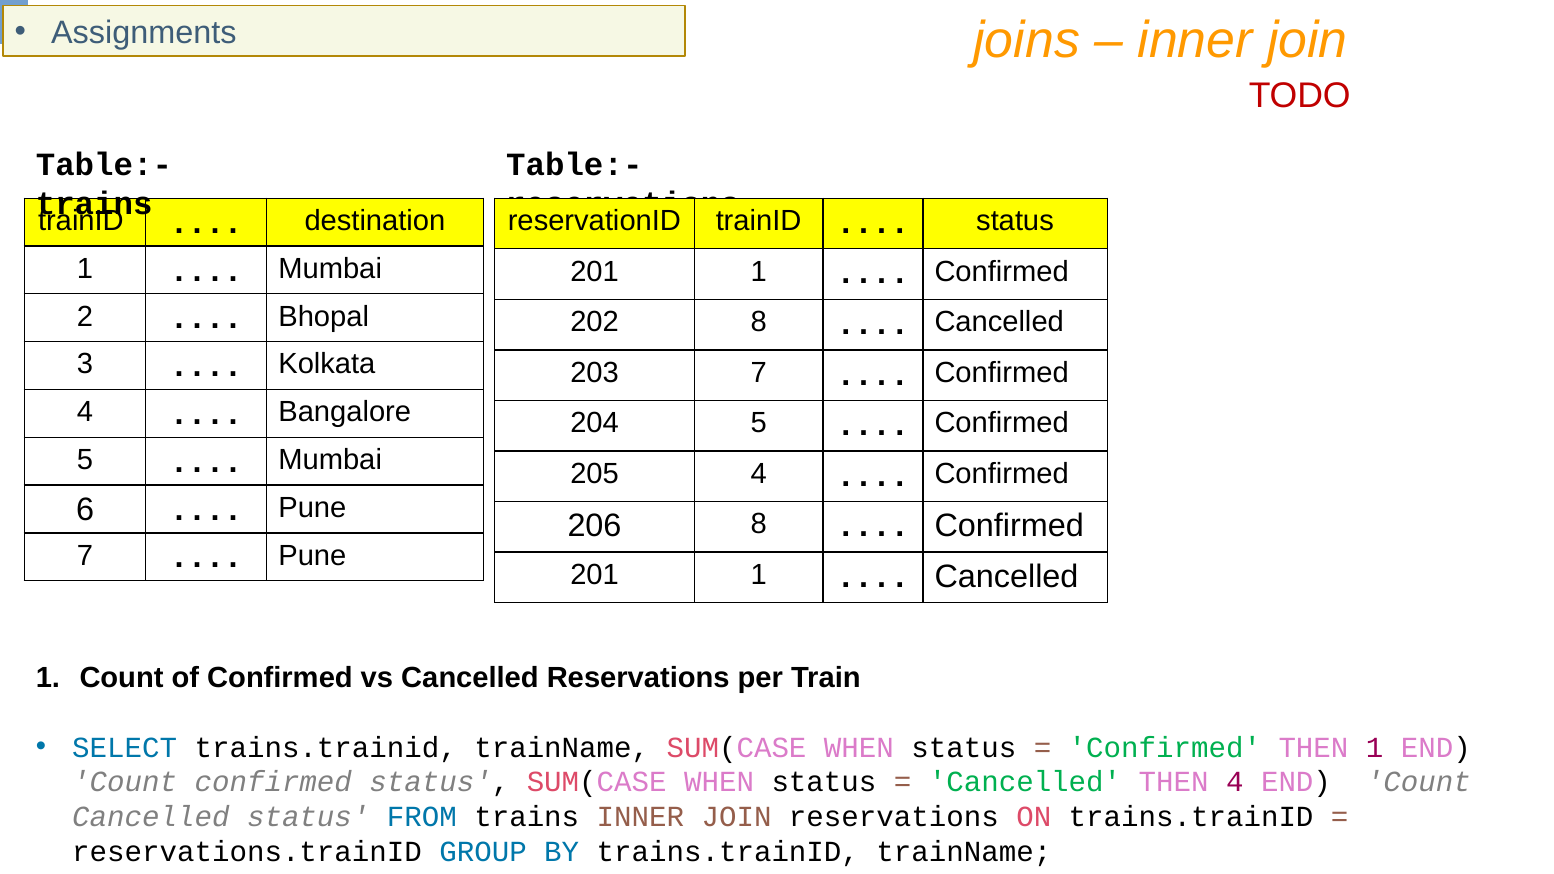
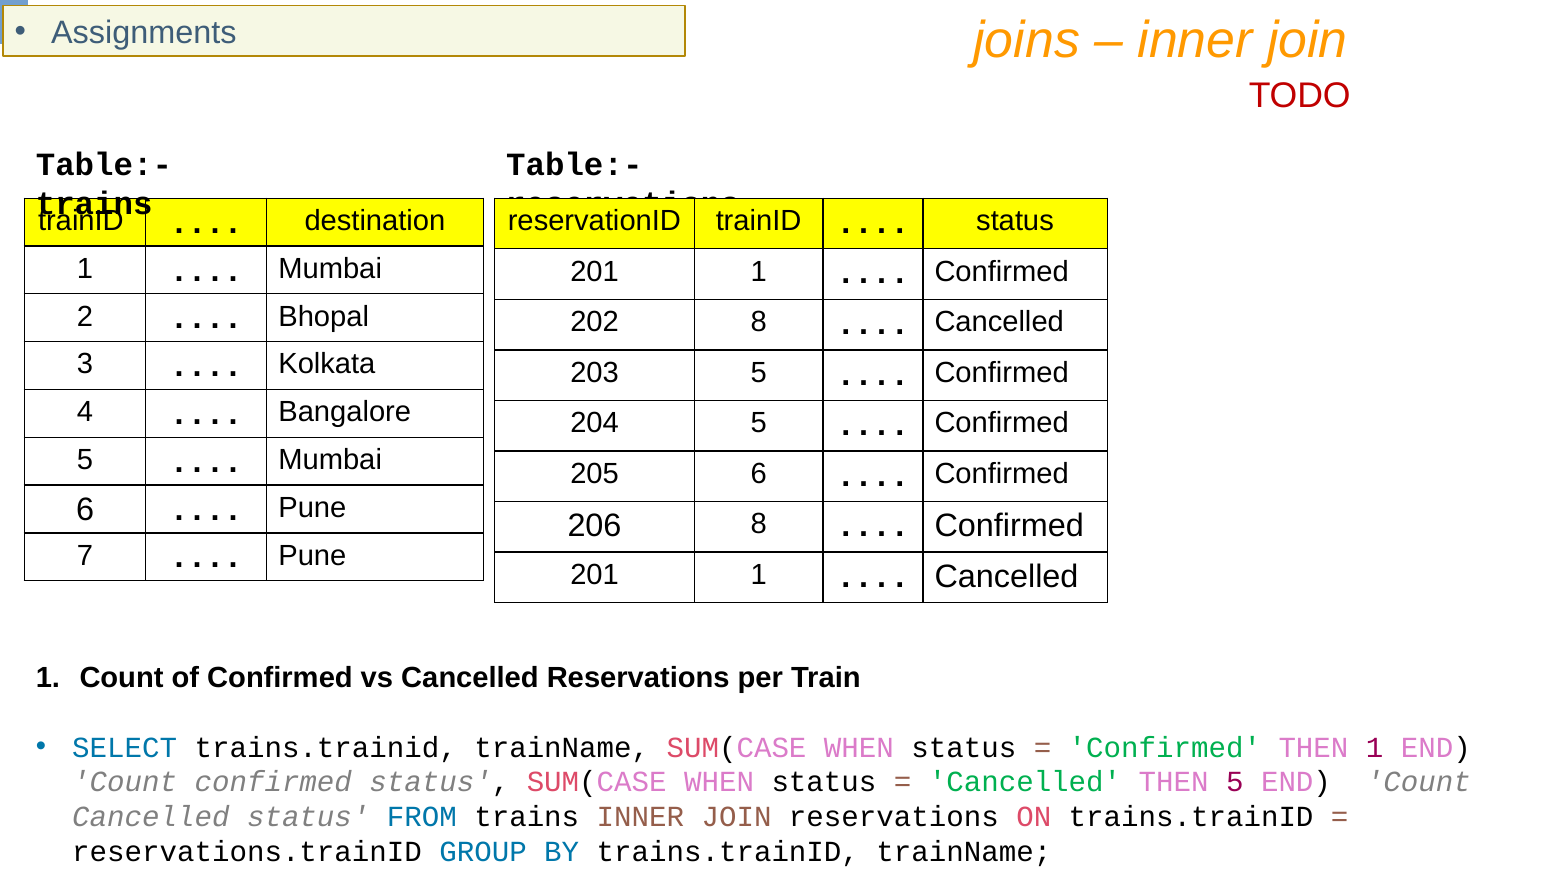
203 7: 7 -> 5
205 4: 4 -> 6
THEN 4: 4 -> 5
